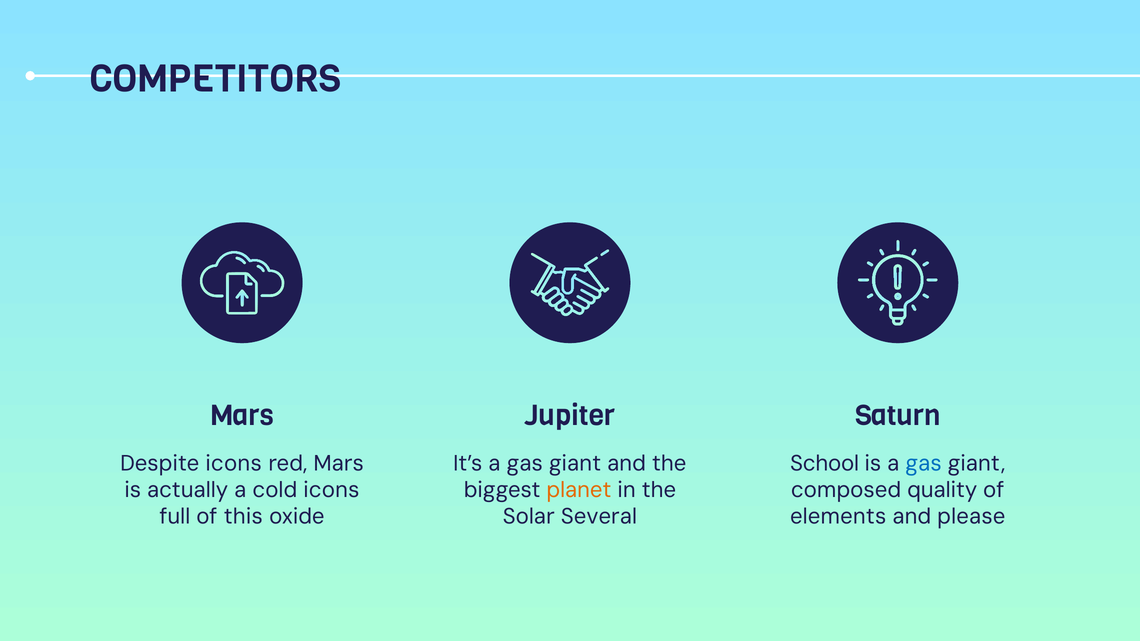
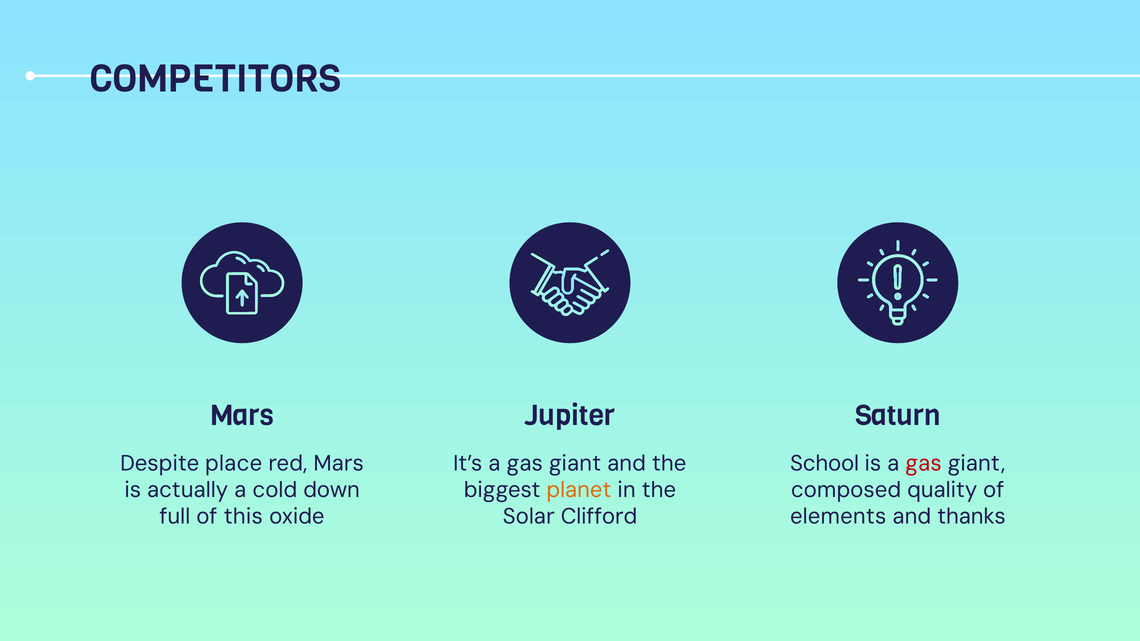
Despite icons: icons -> place
gas at (924, 464) colour: blue -> red
cold icons: icons -> down
Several: Several -> Clifford
please: please -> thanks
